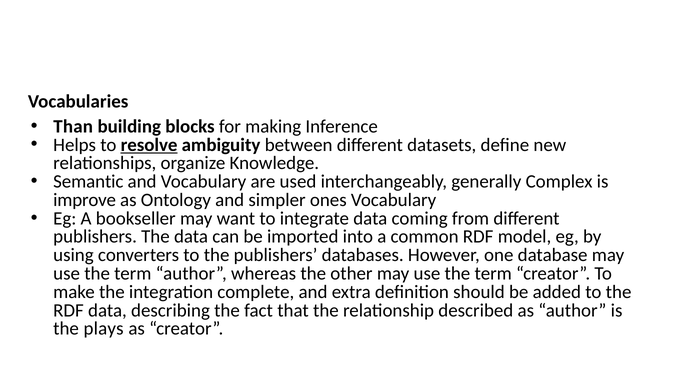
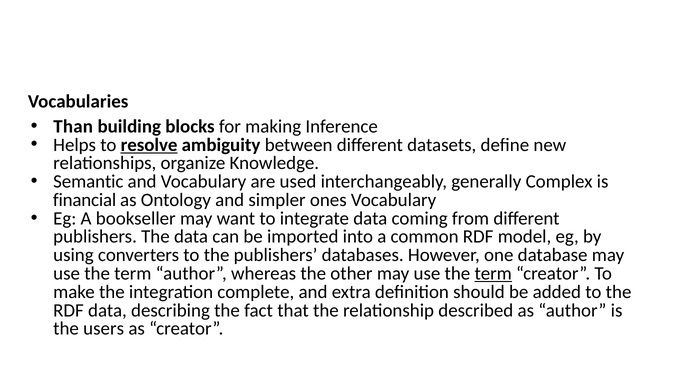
improve: improve -> financial
term at (493, 274) underline: none -> present
plays: plays -> users
